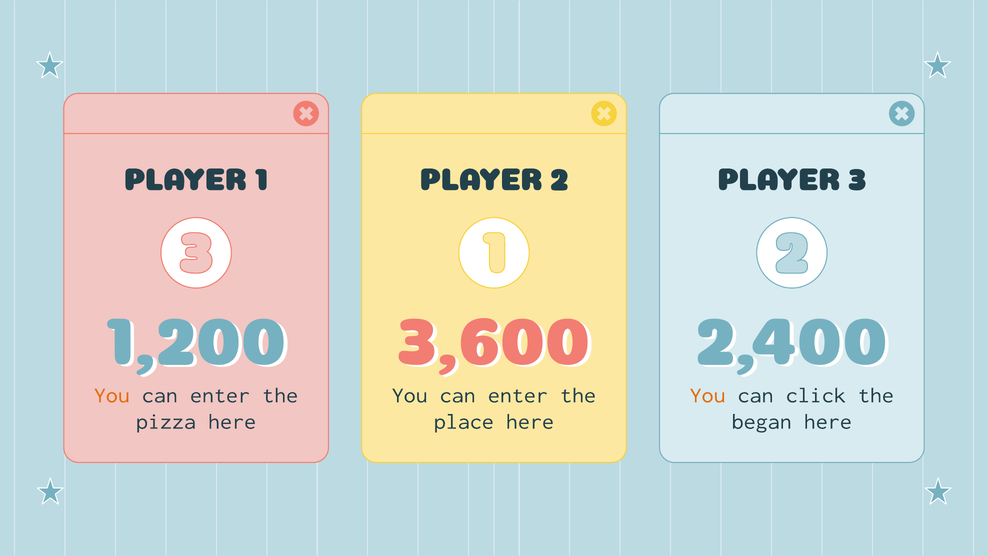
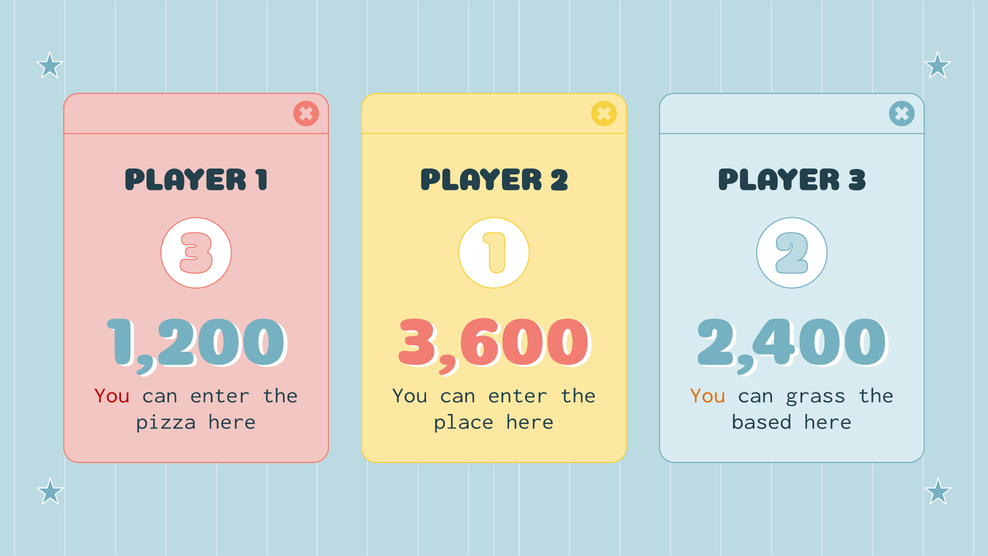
You at (112, 395) colour: orange -> red
click: click -> grass
began: began -> based
